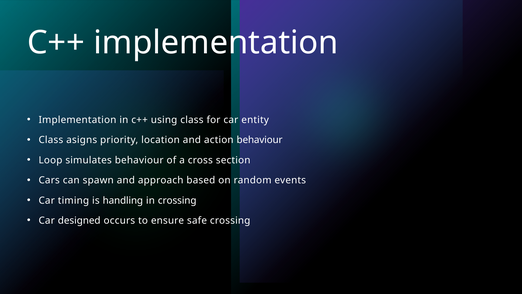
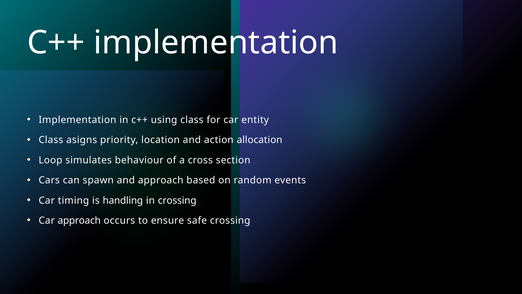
action behaviour: behaviour -> allocation
Car designed: designed -> approach
